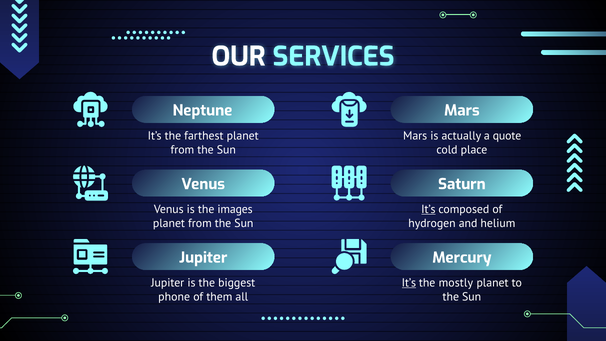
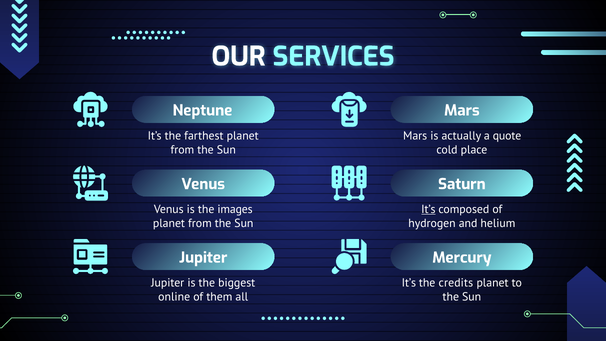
It’s at (409, 283) underline: present -> none
mostly: mostly -> credits
phone: phone -> online
